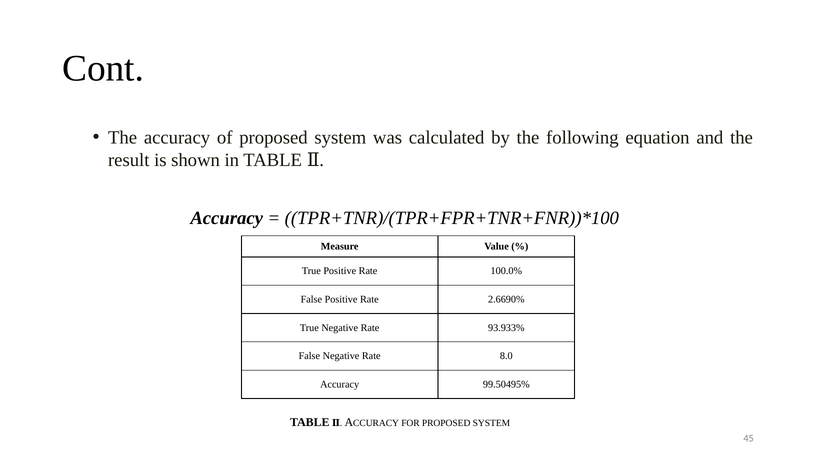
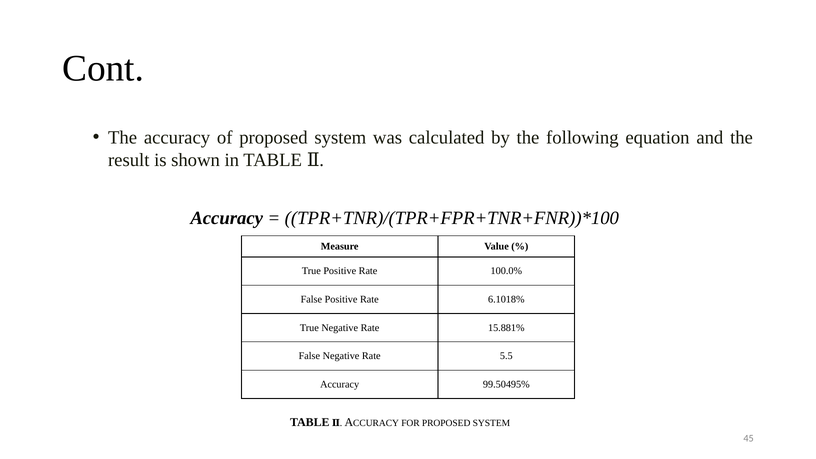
2.6690%: 2.6690% -> 6.1018%
93.933%: 93.933% -> 15.881%
8.0: 8.0 -> 5.5
